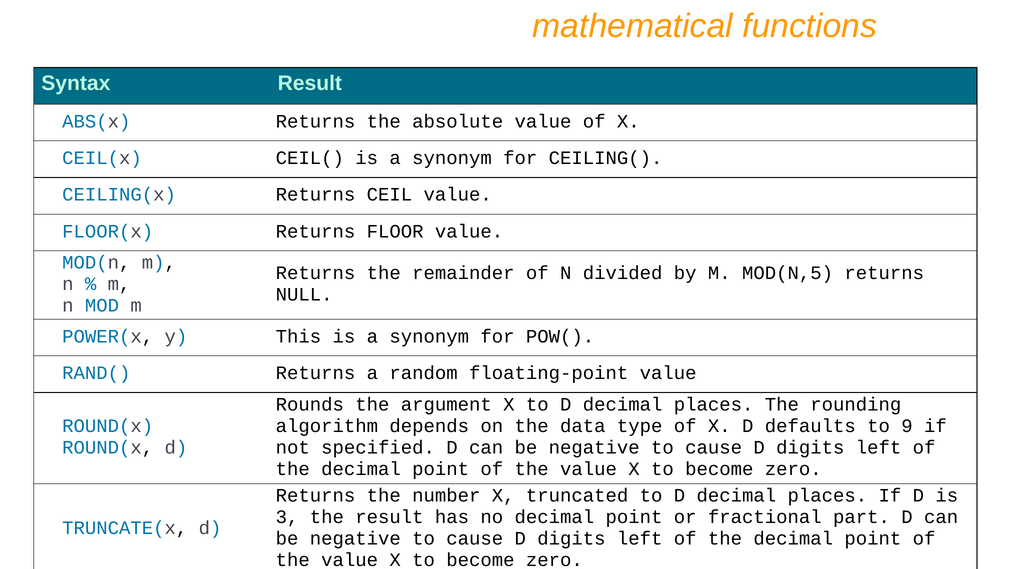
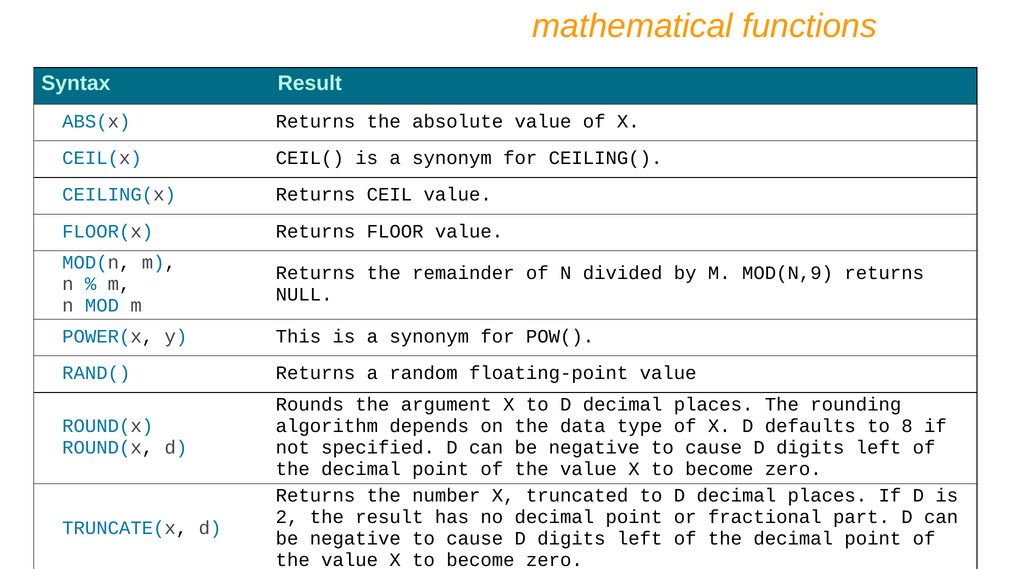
MOD(N,5: MOD(N,5 -> MOD(N,9
9: 9 -> 8
3: 3 -> 2
